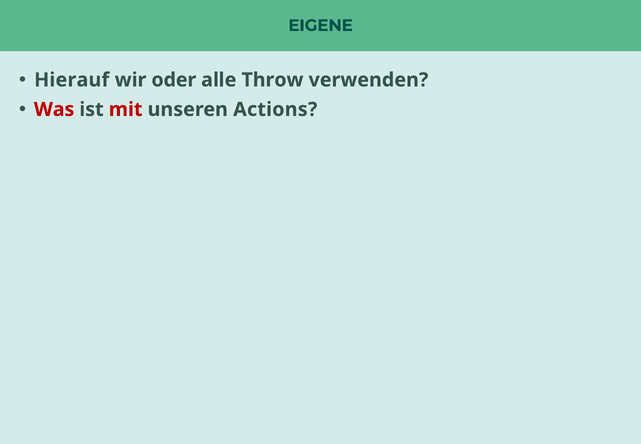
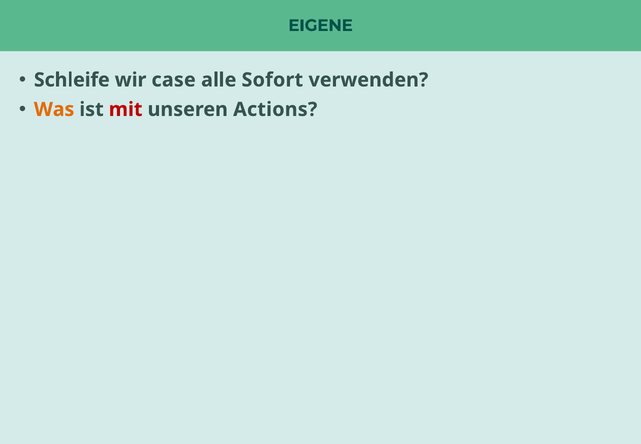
Hierauf: Hierauf -> Schleife
oder: oder -> case
Throw: Throw -> Sofort
Was colour: red -> orange
